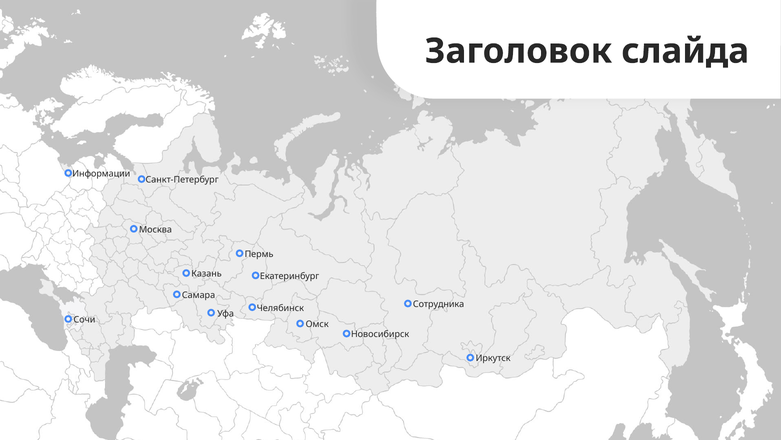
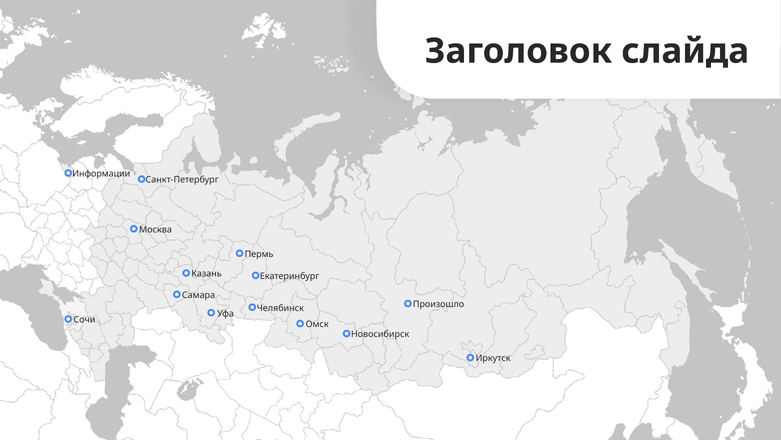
Сотрудника: Сотрудника -> Произошло
